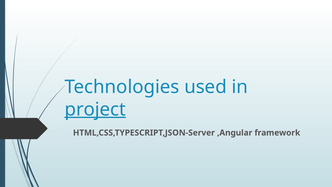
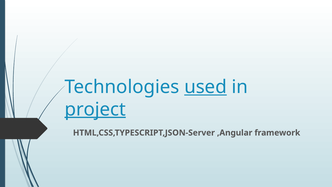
used underline: none -> present
